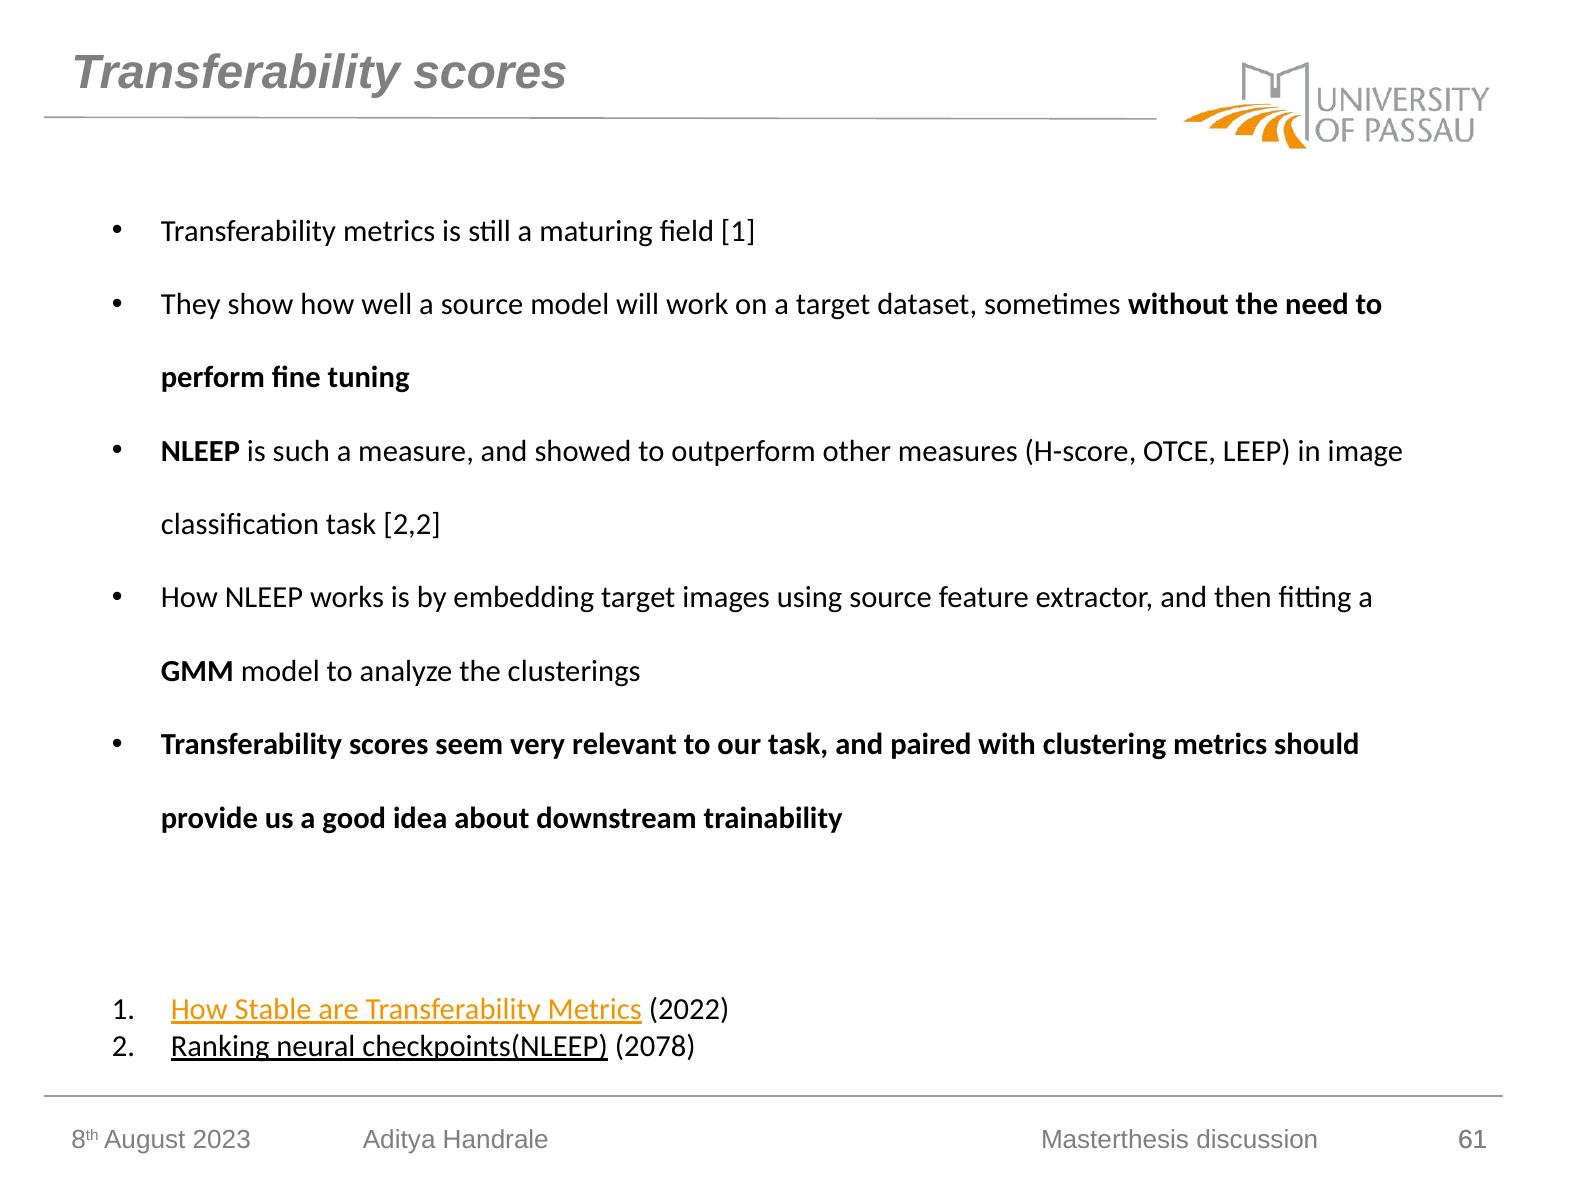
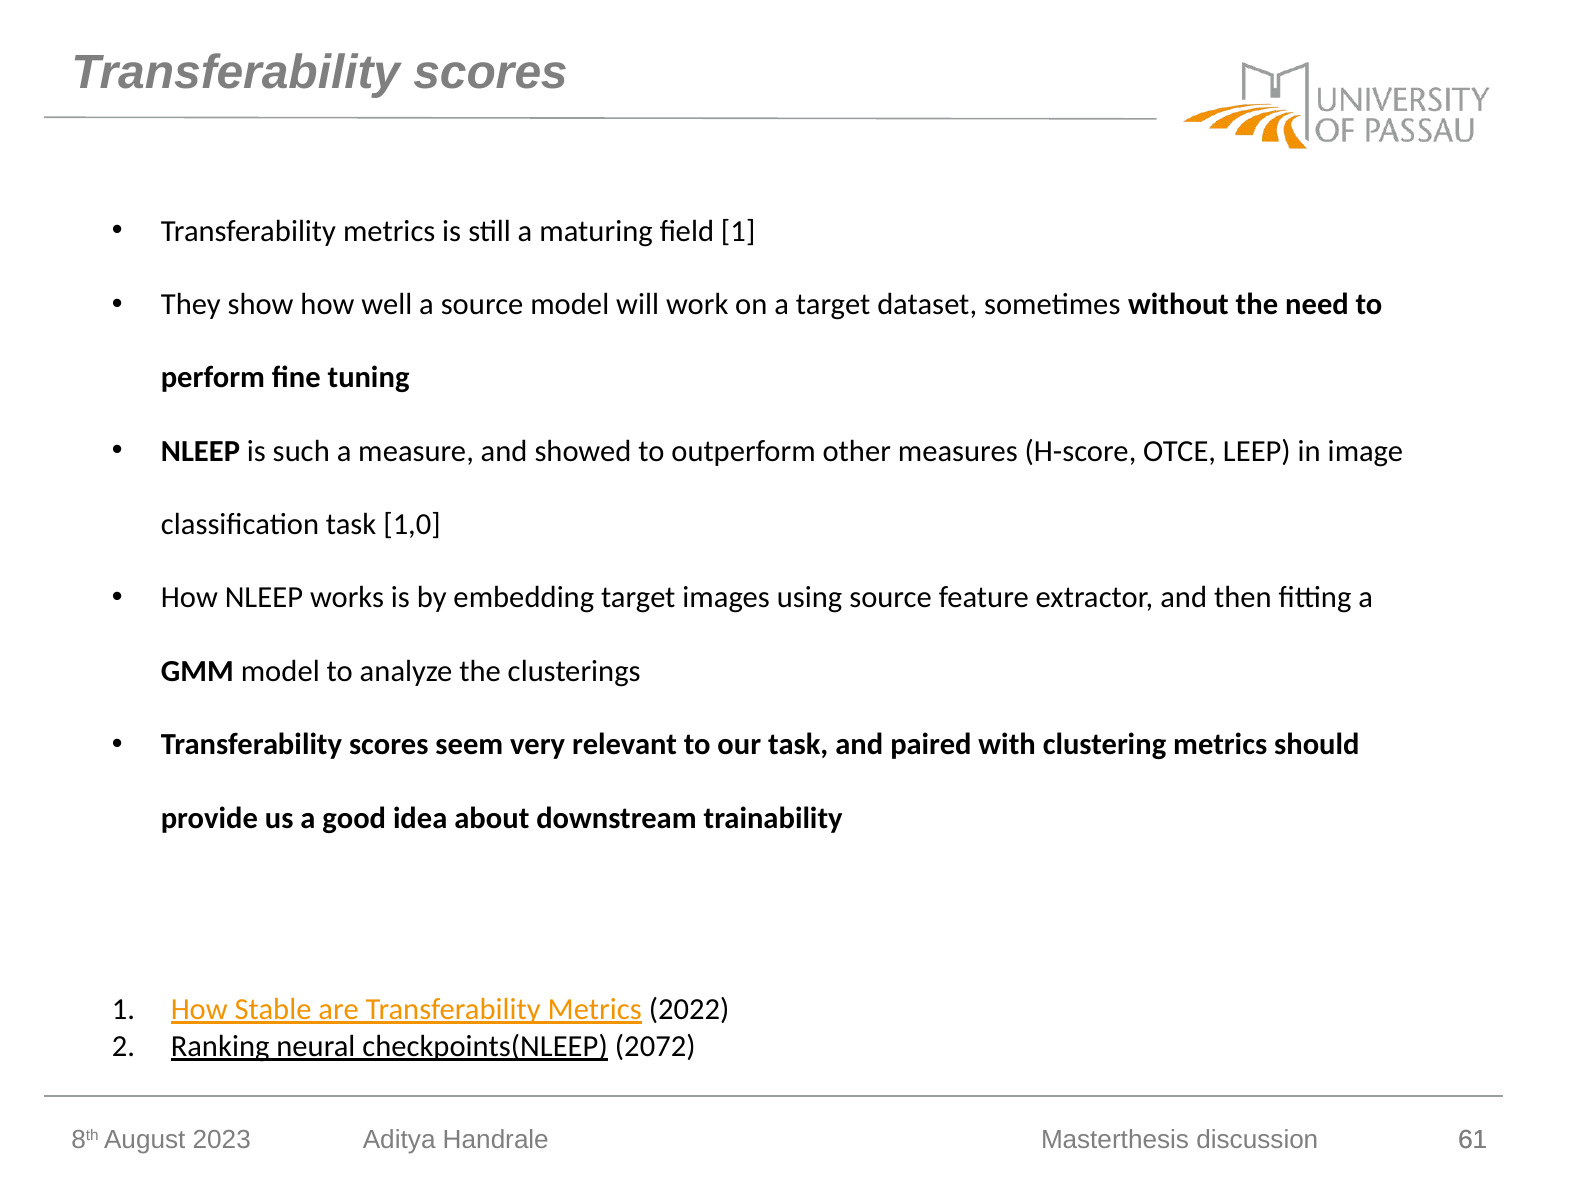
2,2: 2,2 -> 1,0
2078: 2078 -> 2072
